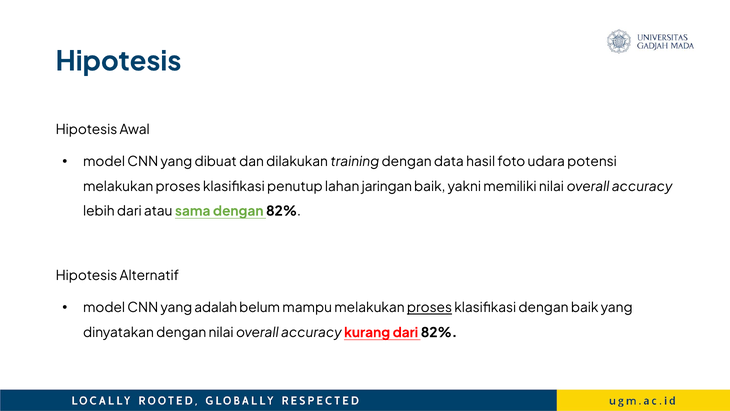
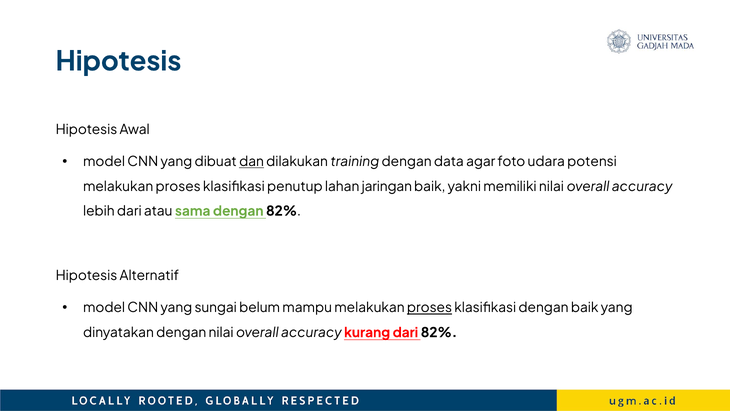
dan underline: none -> present
hasil: hasil -> agar
adalah: adalah -> sungai
